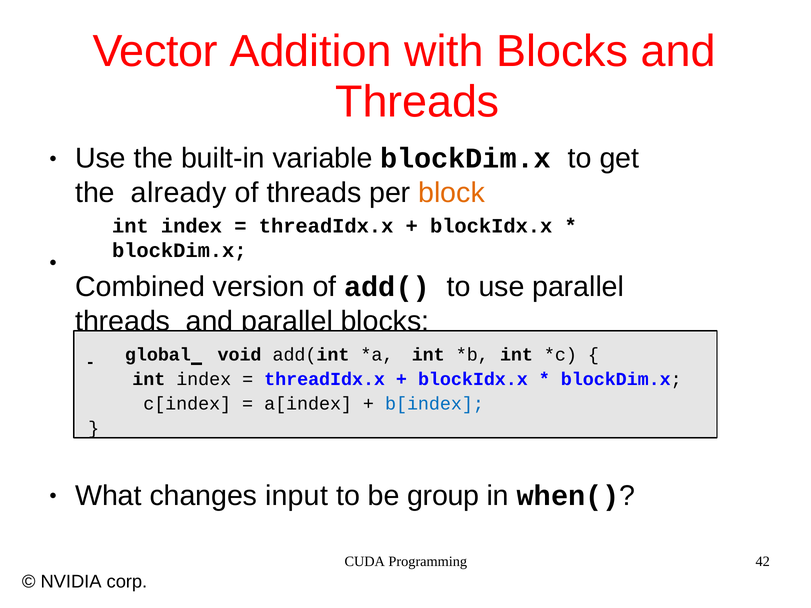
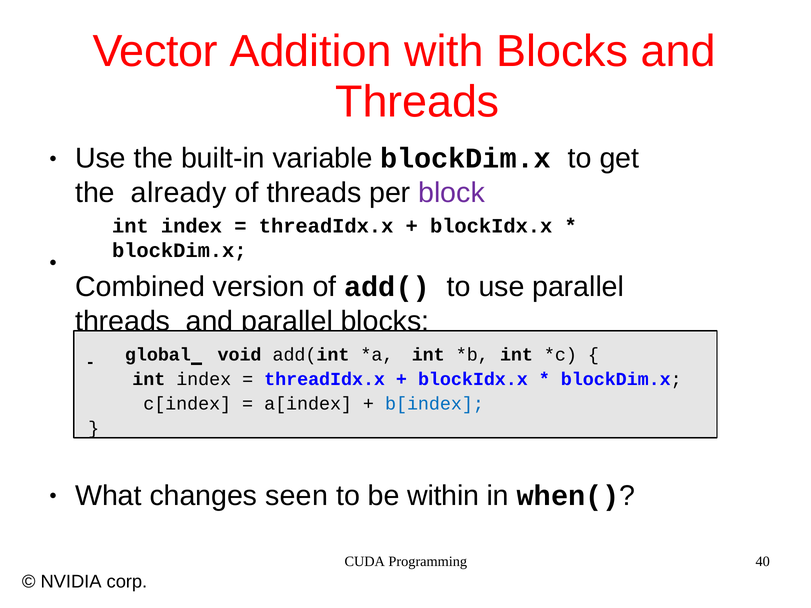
block colour: orange -> purple
input: input -> seen
group: group -> within
42: 42 -> 40
